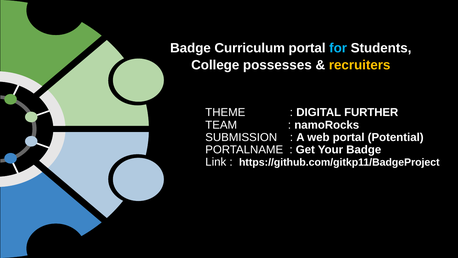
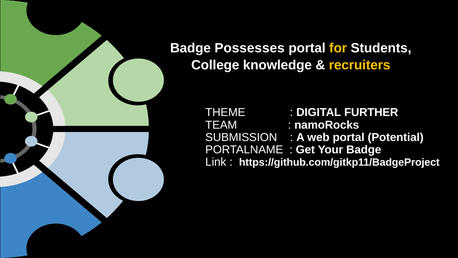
Curriculum: Curriculum -> Possesses
for colour: light blue -> yellow
possesses: possesses -> knowledge
